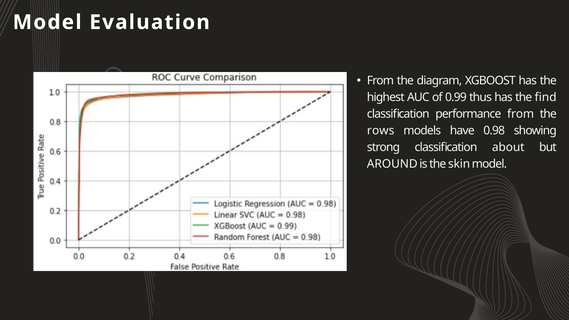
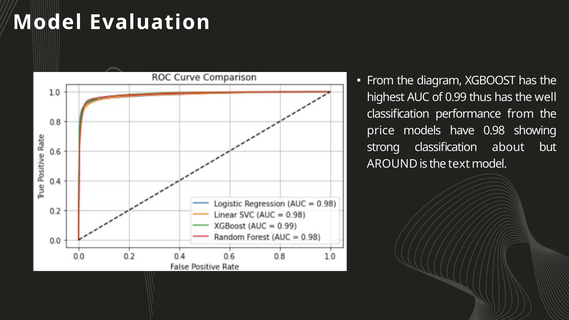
find: find -> well
rows: rows -> price
skin: skin -> text
